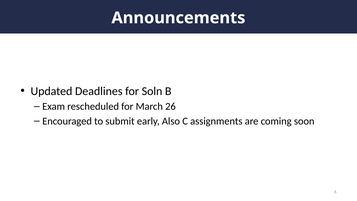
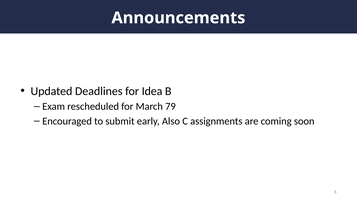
Soln: Soln -> Idea
26: 26 -> 79
